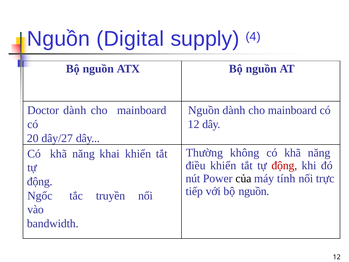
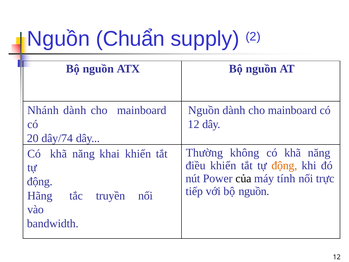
Digital: Digital -> Chuẩn
4: 4 -> 2
Doctor: Doctor -> Nhánh
dây/27: dây/27 -> dây/74
động at (284, 165) colour: red -> orange
Ngốc: Ngốc -> Hãng
